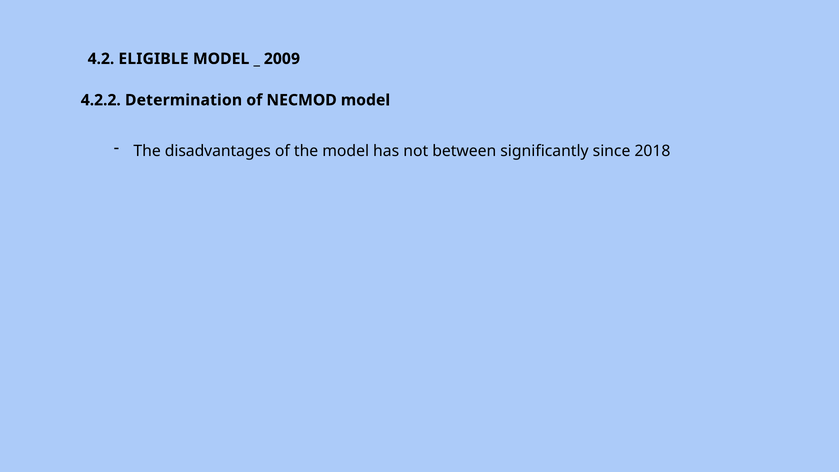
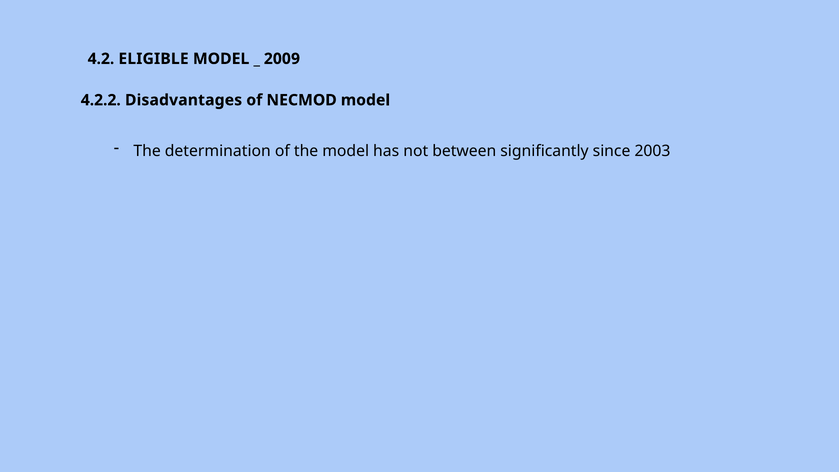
Determination: Determination -> Disadvantages
disadvantages: disadvantages -> determination
2018: 2018 -> 2003
